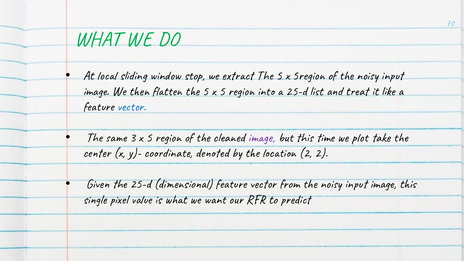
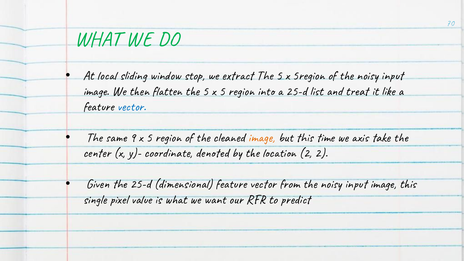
3: 3 -> 9
image at (262, 138) colour: purple -> orange
plot: plot -> axis
